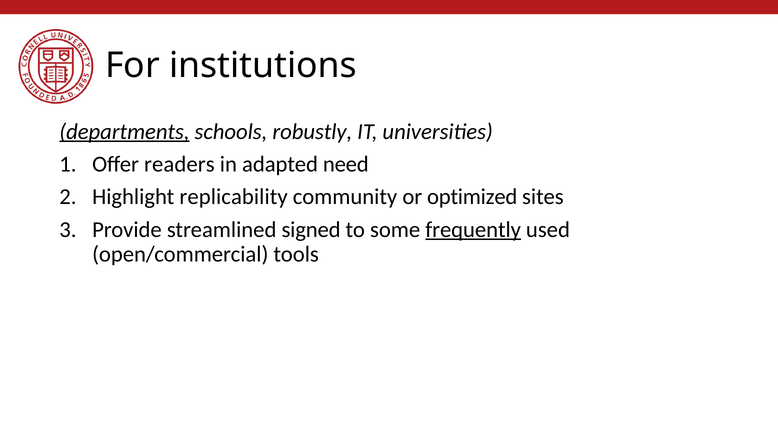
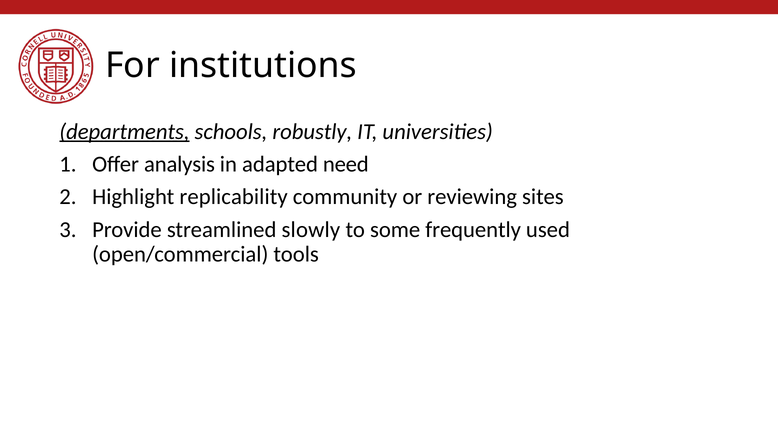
readers: readers -> analysis
optimized: optimized -> reviewing
signed: signed -> slowly
frequently underline: present -> none
